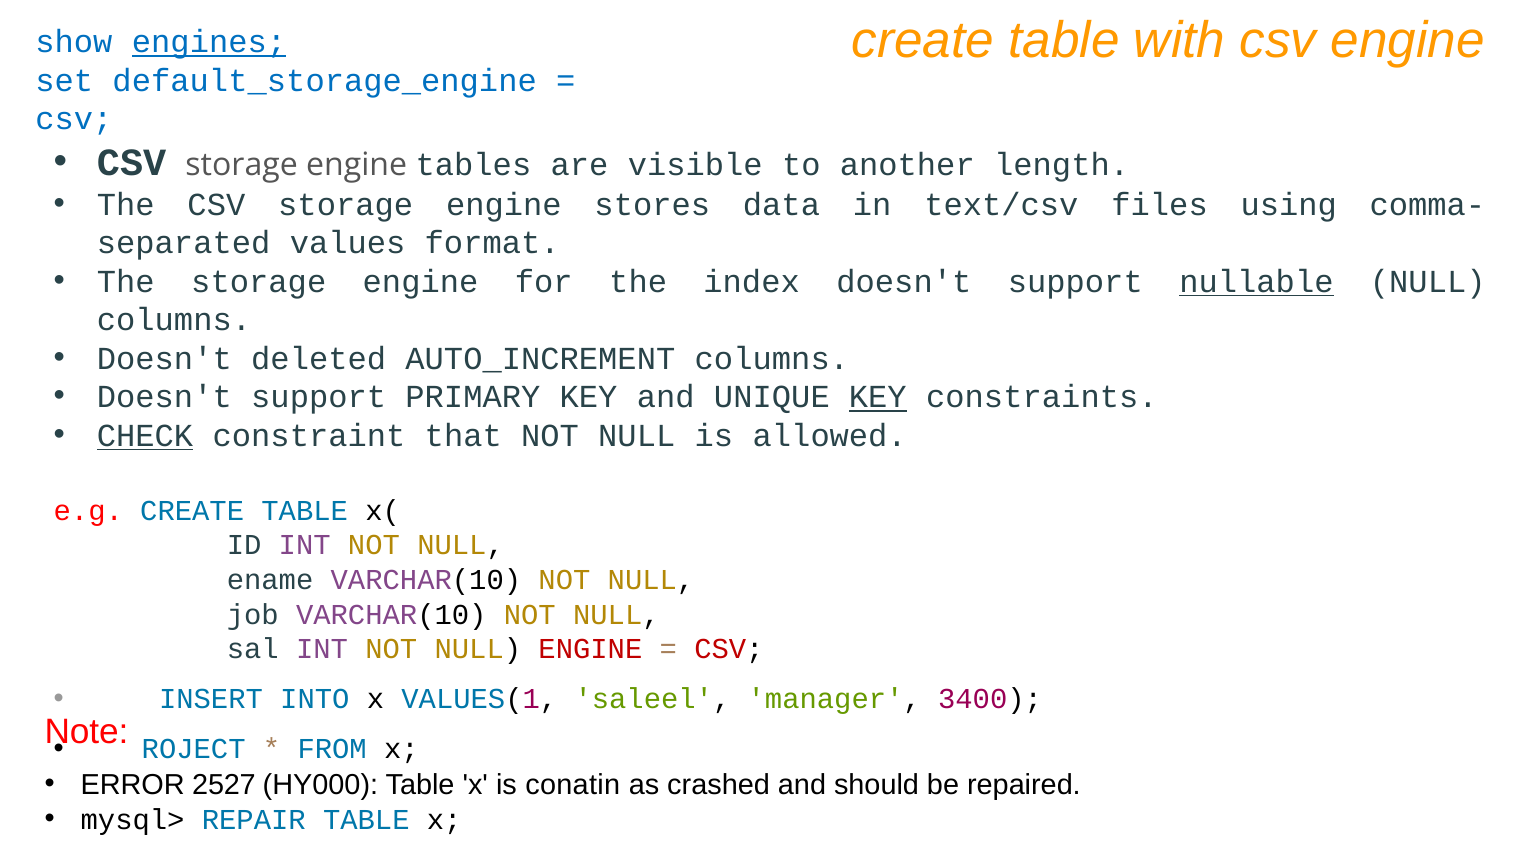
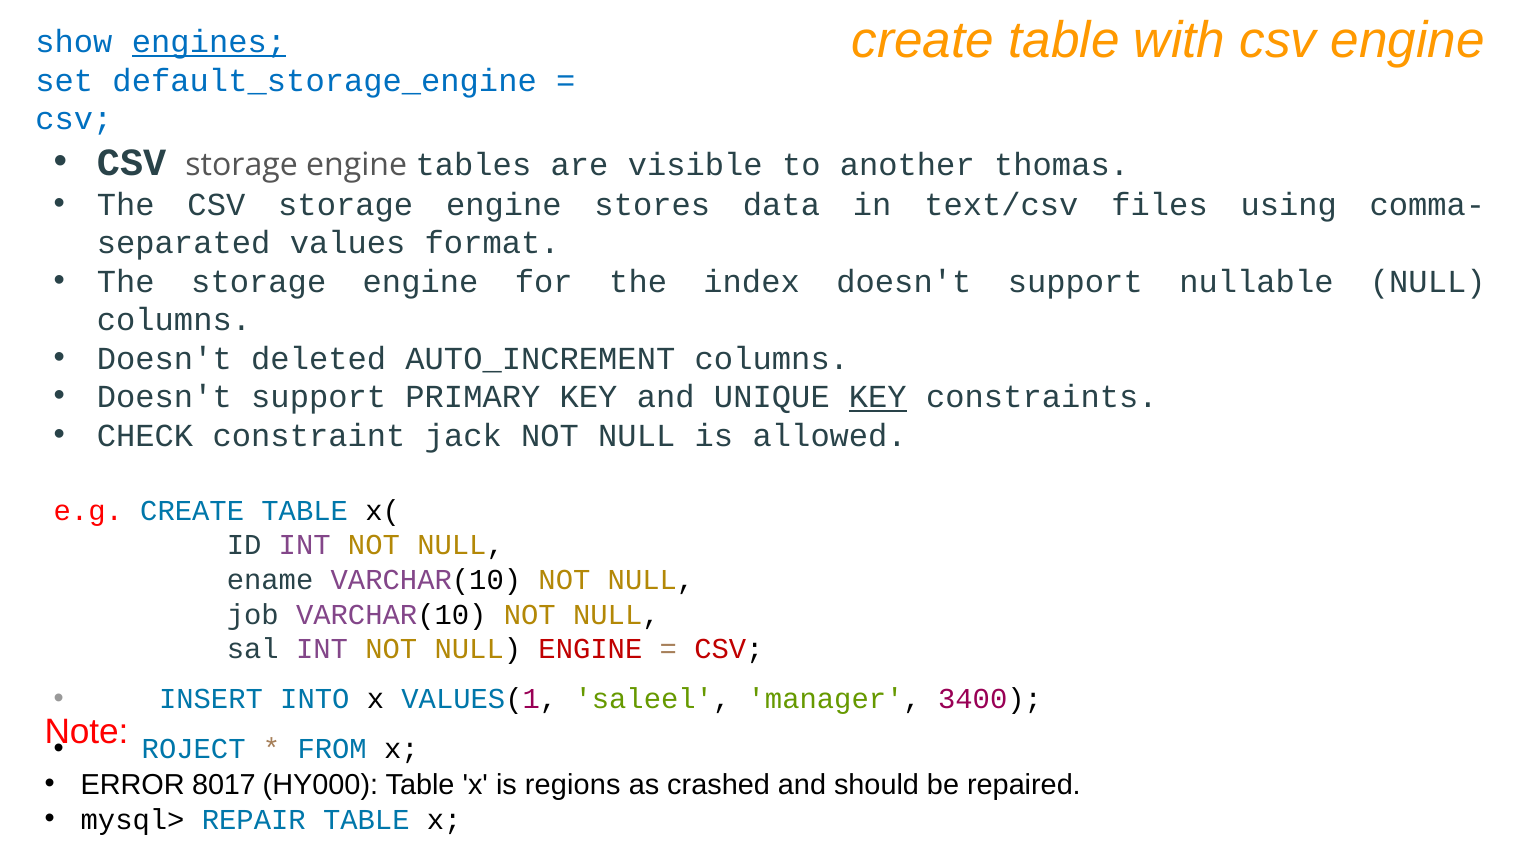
length: length -> thomas
nullable underline: present -> none
CHECK underline: present -> none
that: that -> jack
2527: 2527 -> 8017
conatin: conatin -> regions
